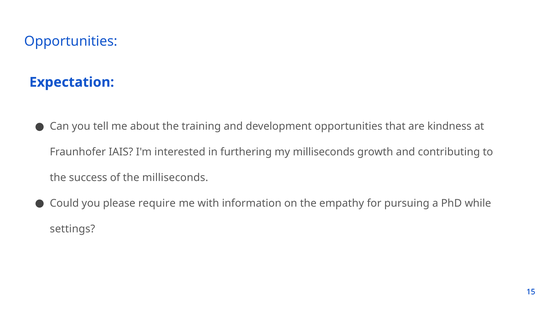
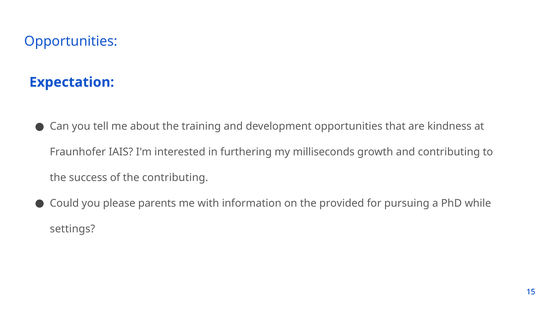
the milliseconds: milliseconds -> contributing
require: require -> parents
empathy: empathy -> provided
